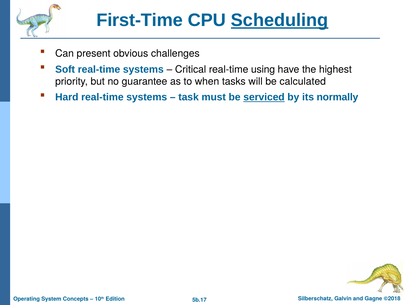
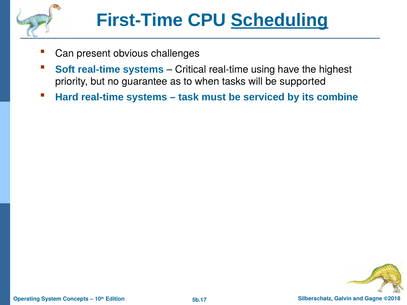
calculated: calculated -> supported
serviced underline: present -> none
normally: normally -> combine
